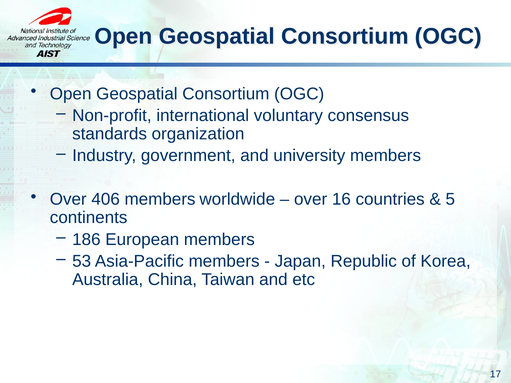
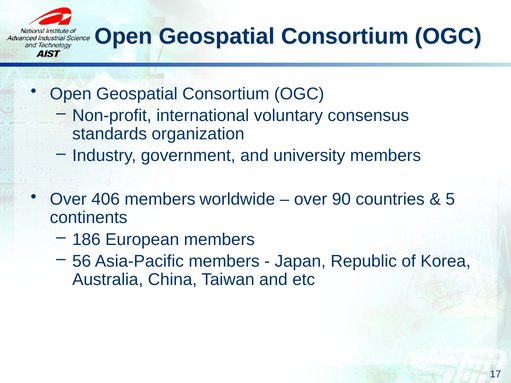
16: 16 -> 90
53: 53 -> 56
